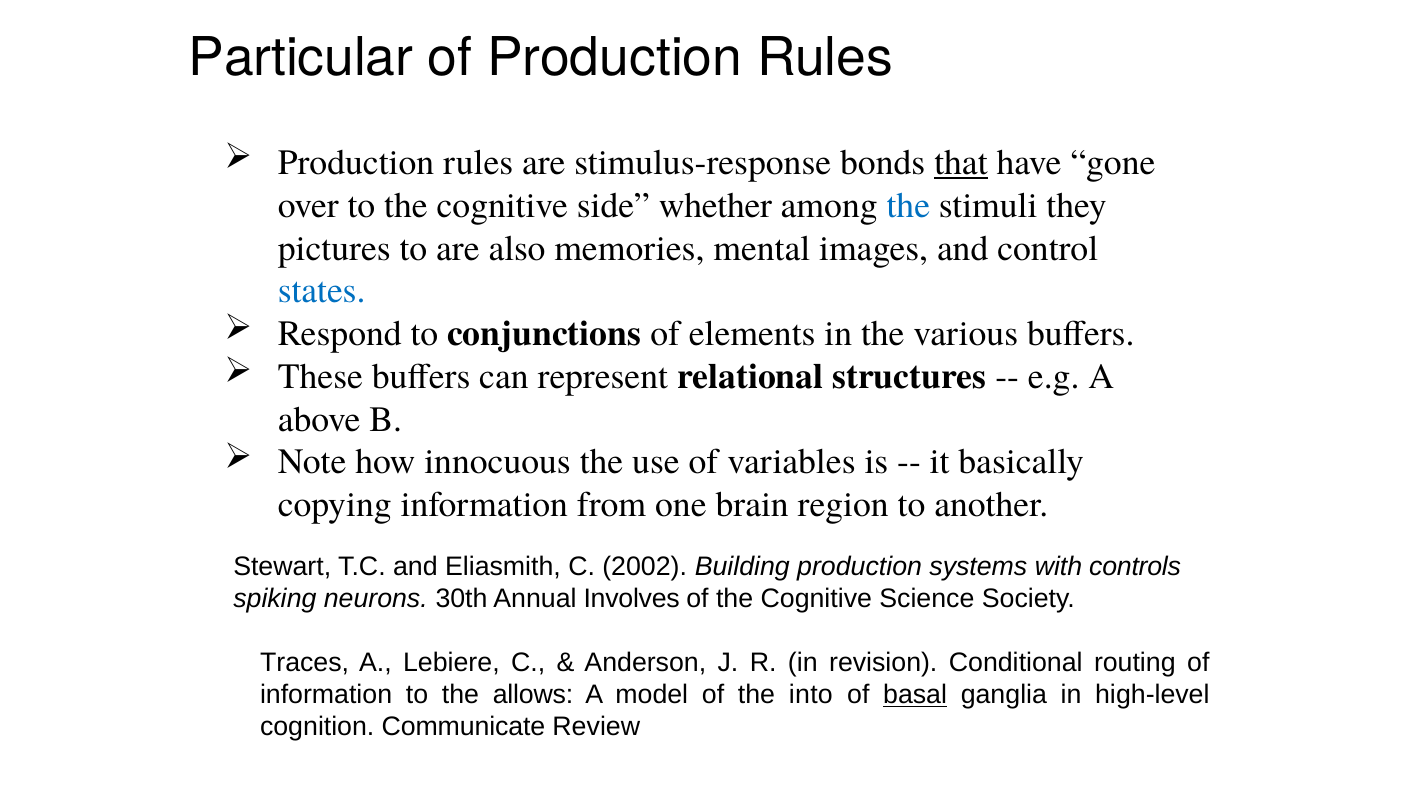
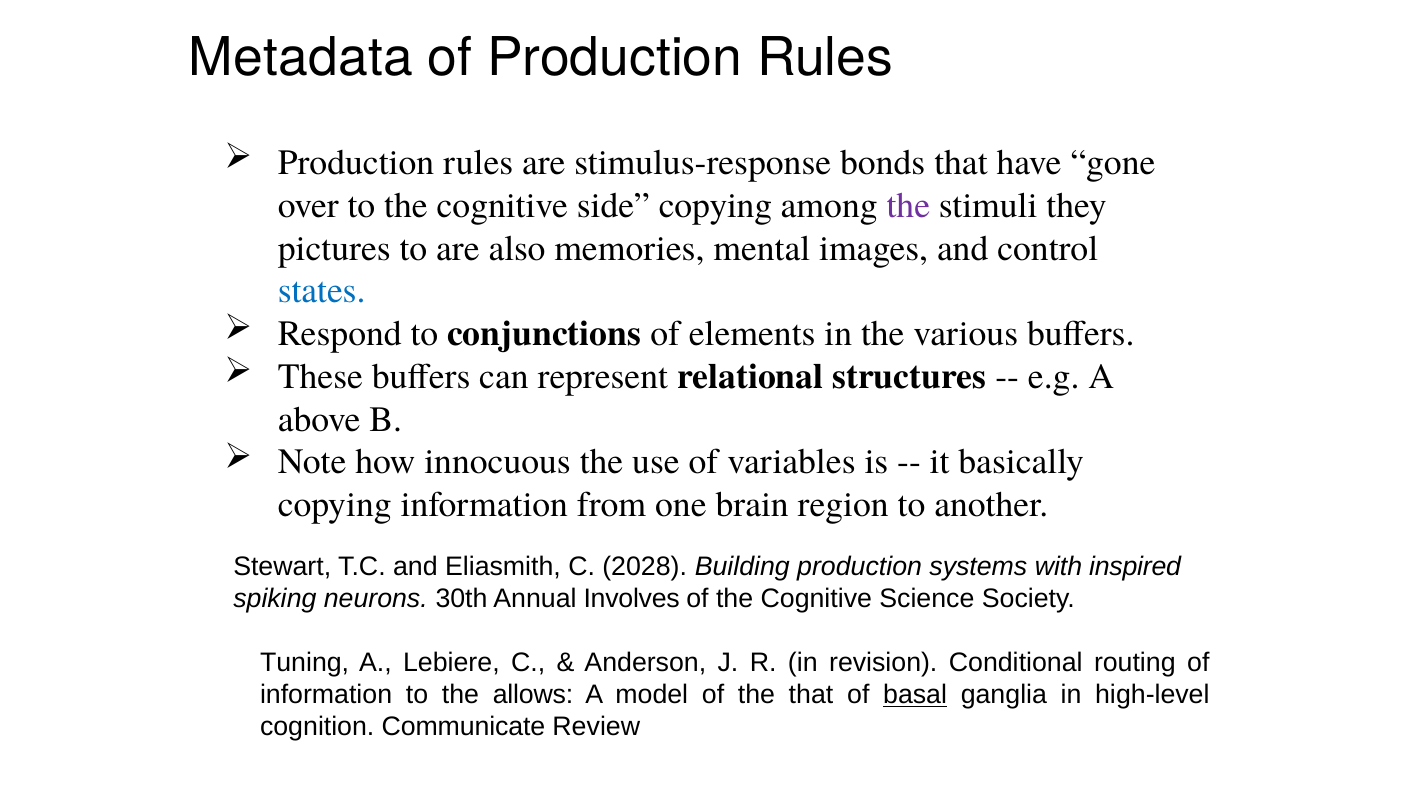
Particular: Particular -> Metadata
that at (961, 163) underline: present -> none
side whether: whether -> copying
the at (908, 206) colour: blue -> purple
2002: 2002 -> 2028
controls: controls -> inspired
Traces: Traces -> Tuning
the into: into -> that
